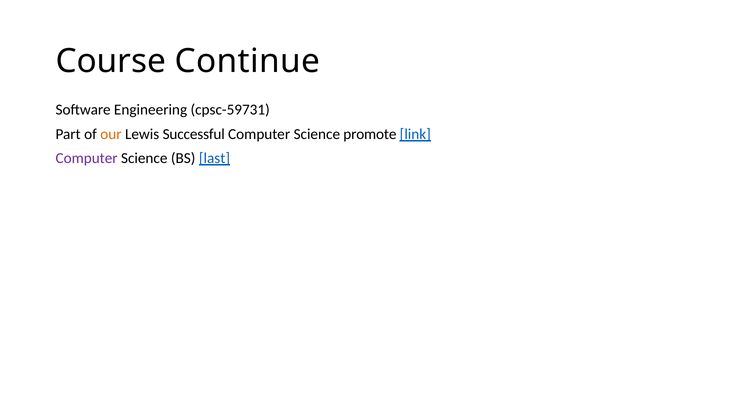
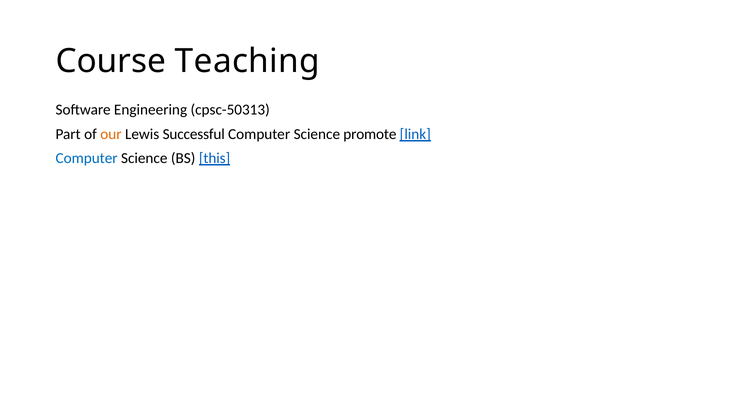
Continue: Continue -> Teaching
cpsc-59731: cpsc-59731 -> cpsc-50313
Computer at (87, 158) colour: purple -> blue
last: last -> this
